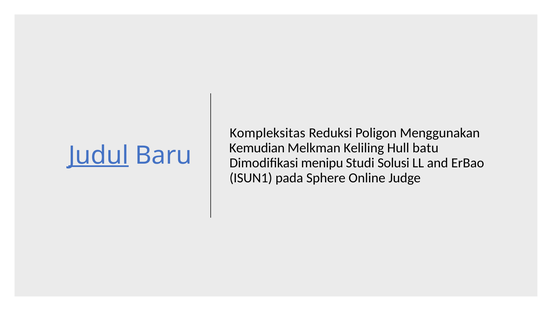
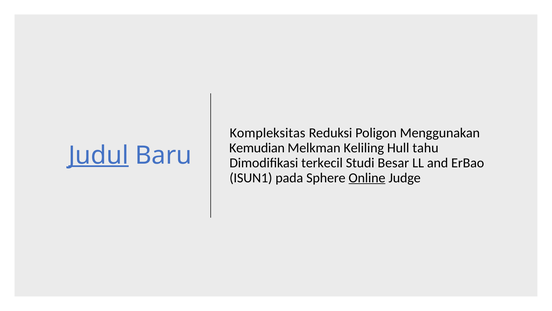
batu: batu -> tahu
menipu: menipu -> terkecil
Solusi: Solusi -> Besar
Online underline: none -> present
